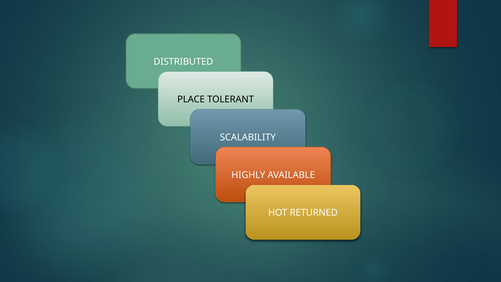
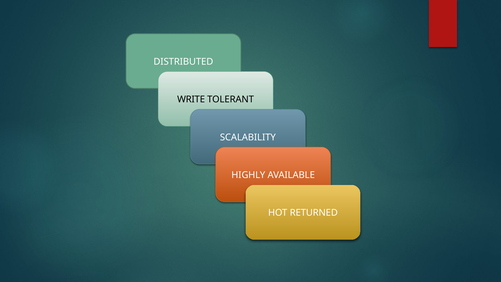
PLACE: PLACE -> WRITE
